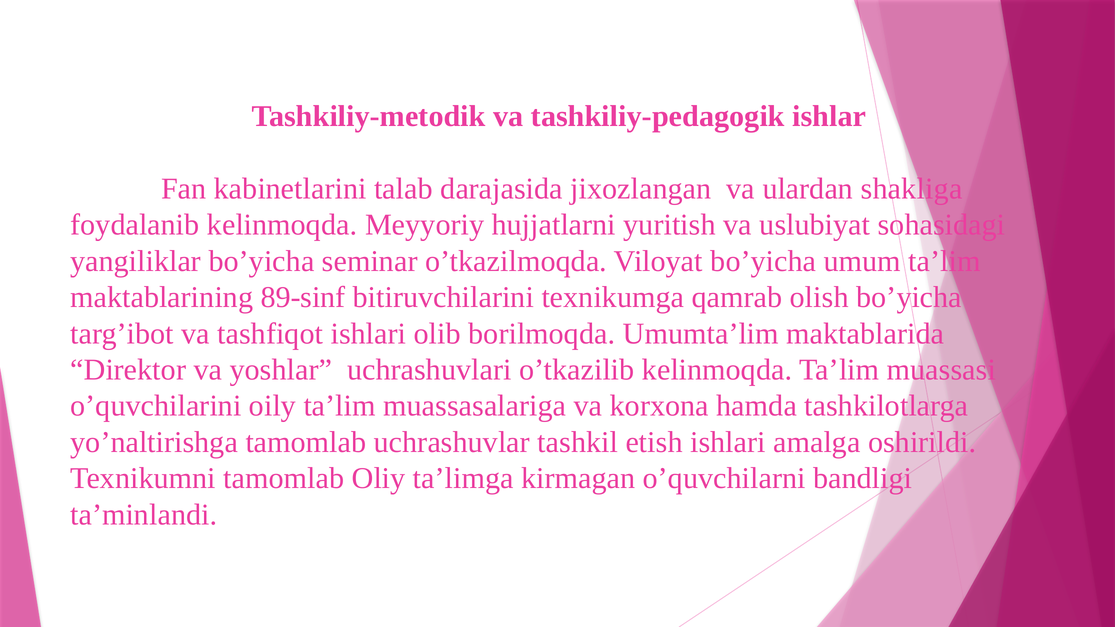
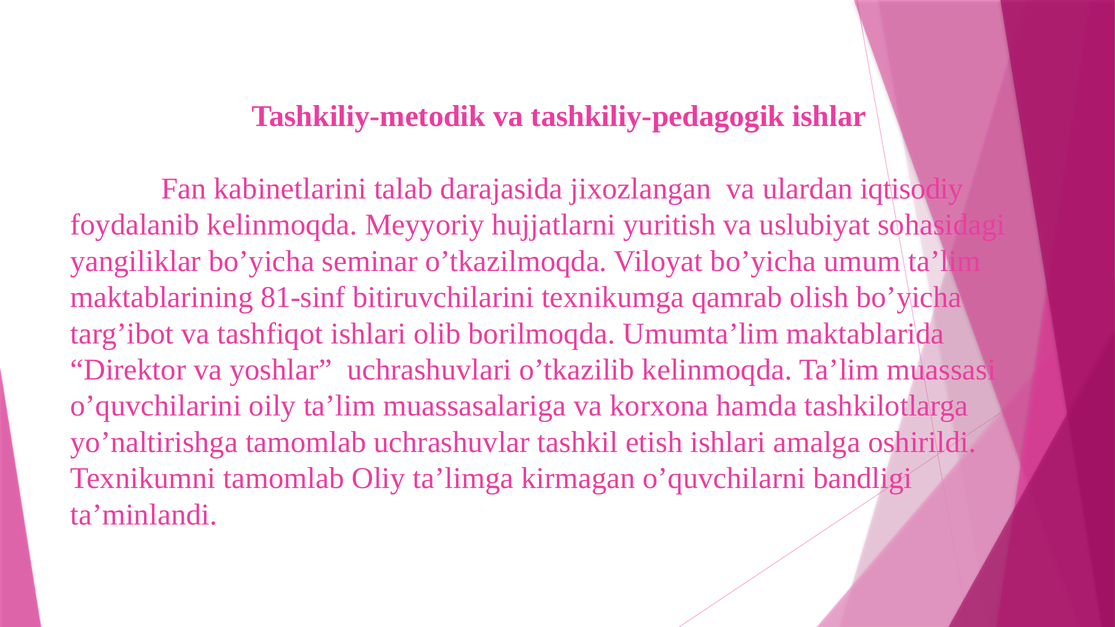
shakliga: shakliga -> iqtisodiy
89-sinf: 89-sinf -> 81-sinf
